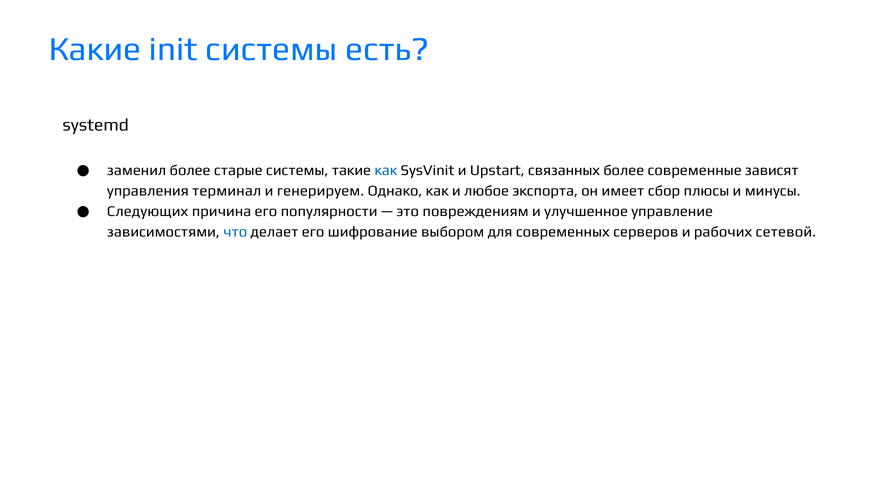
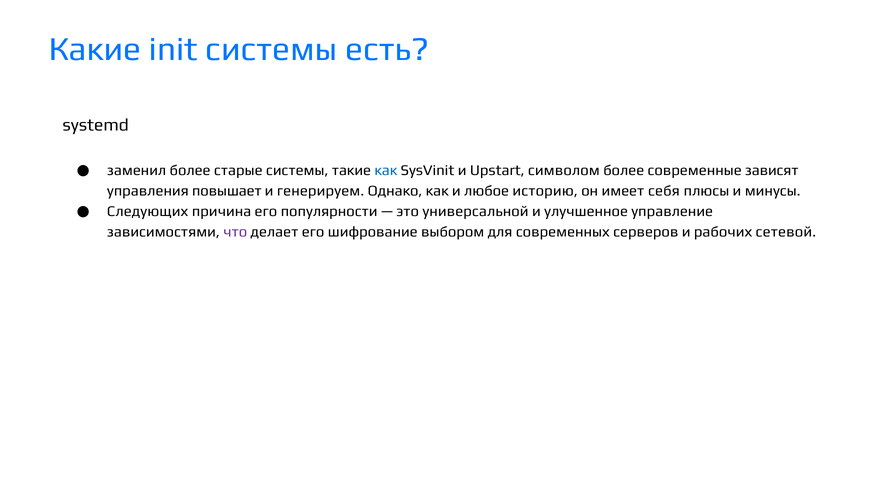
связанных: связанных -> символом
терминал: терминал -> повышает
экспорта: экспорта -> историю
сбор: сбор -> себя
повреждениям: повреждениям -> универсальной
что colour: blue -> purple
